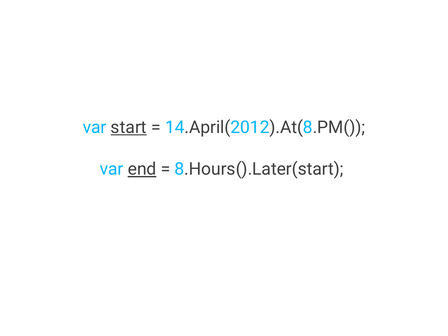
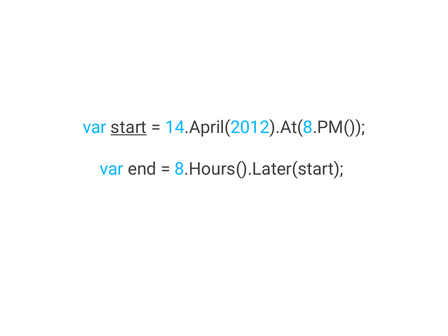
end underline: present -> none
